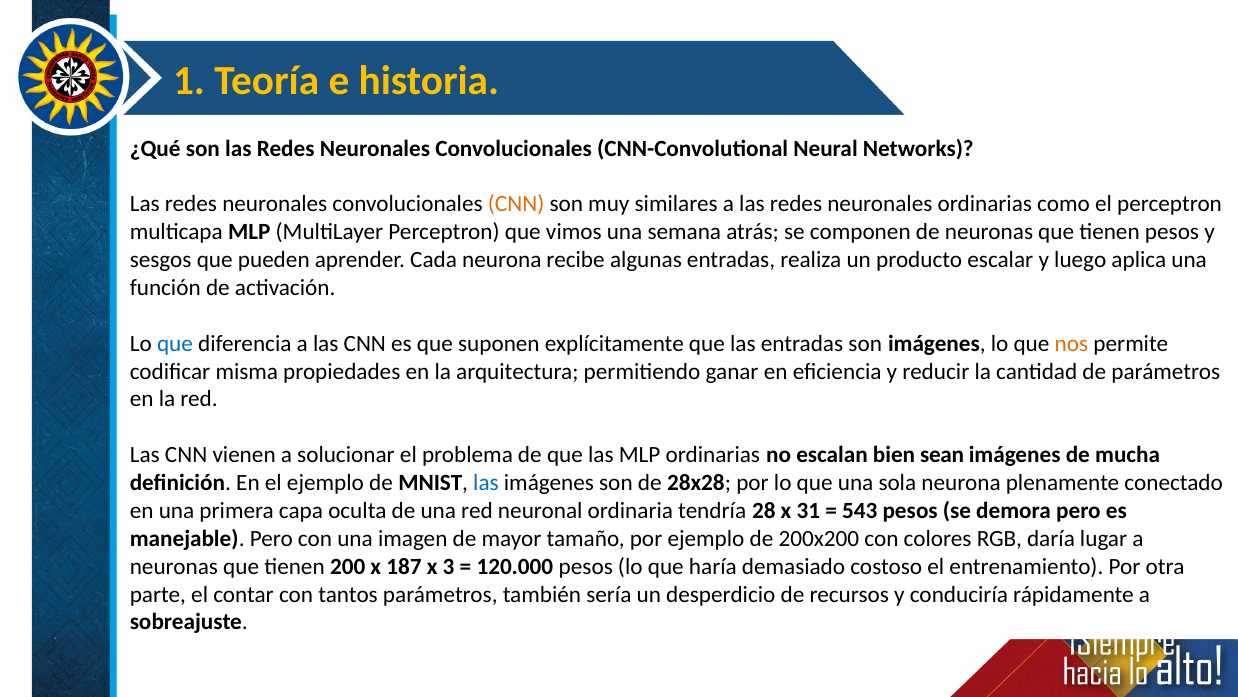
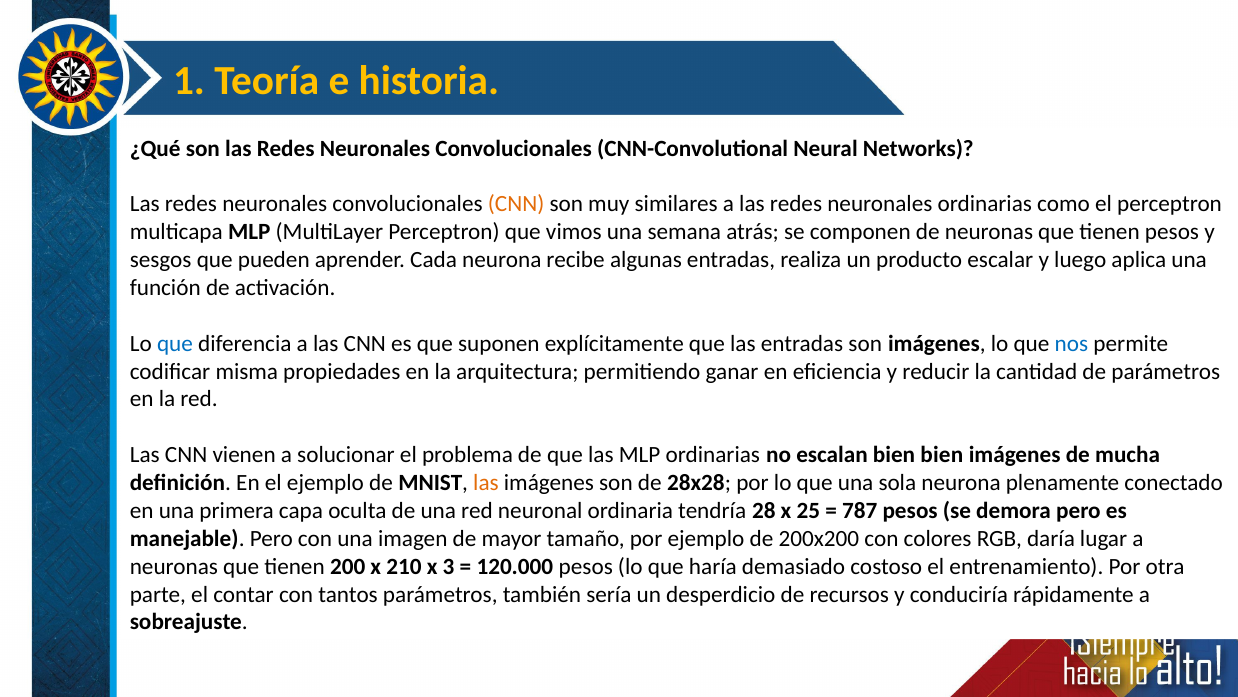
nos colour: orange -> blue
bien sean: sean -> bien
las at (486, 482) colour: blue -> orange
31: 31 -> 25
543: 543 -> 787
187: 187 -> 210
